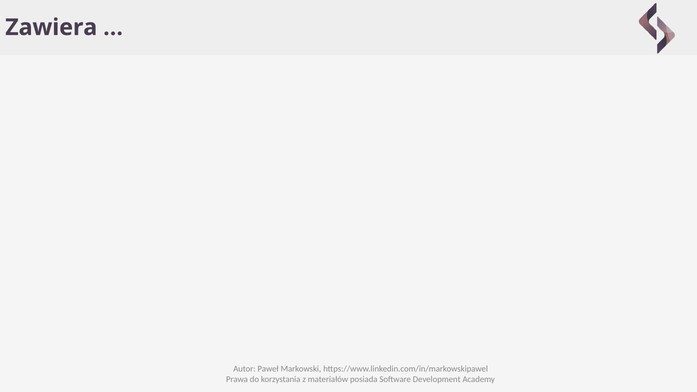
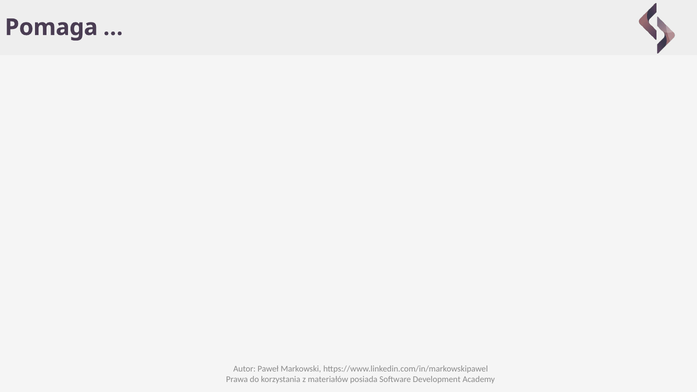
Zawiera: Zawiera -> Pomaga
